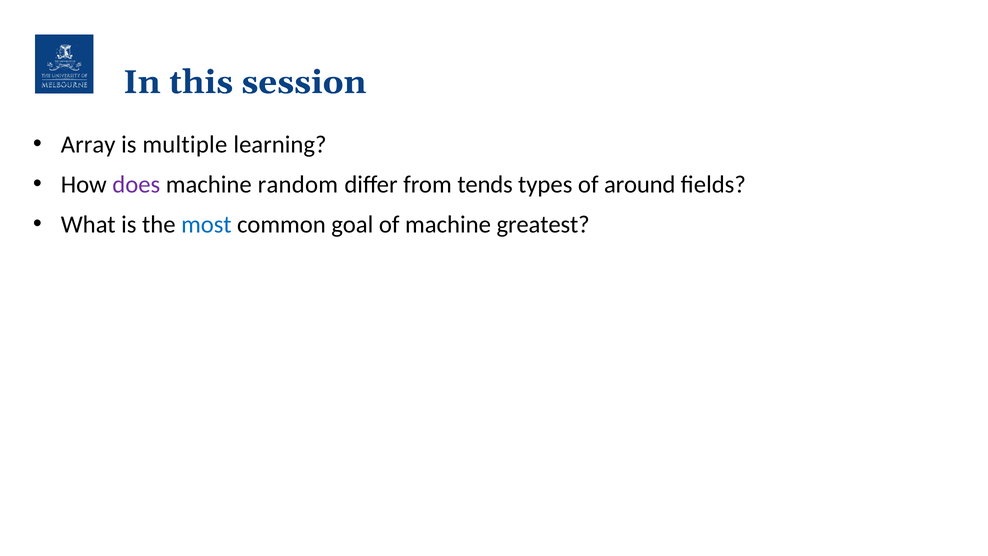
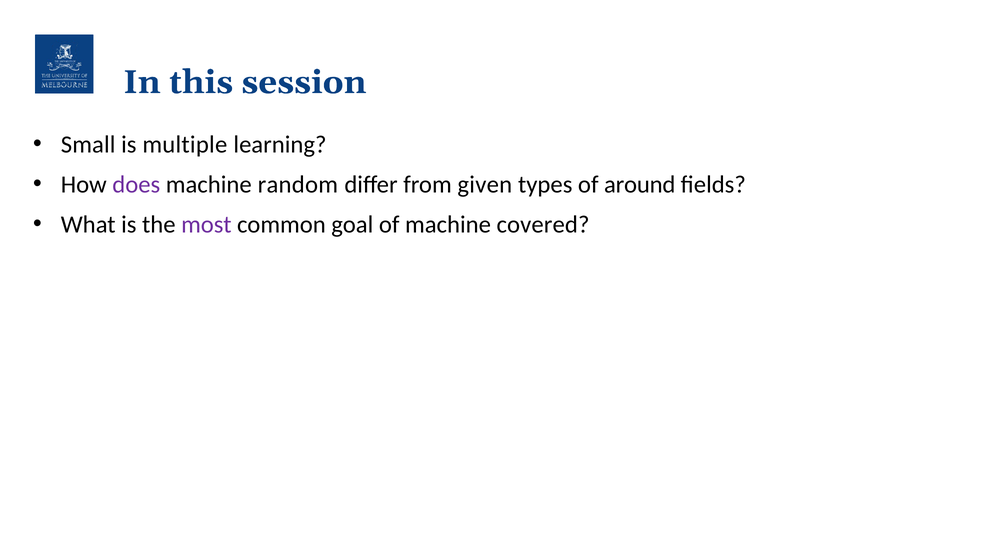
Array: Array -> Small
tends: tends -> given
most colour: blue -> purple
greatest: greatest -> covered
